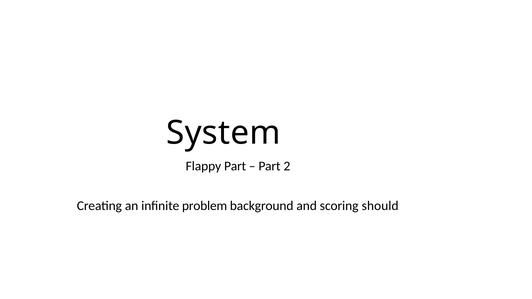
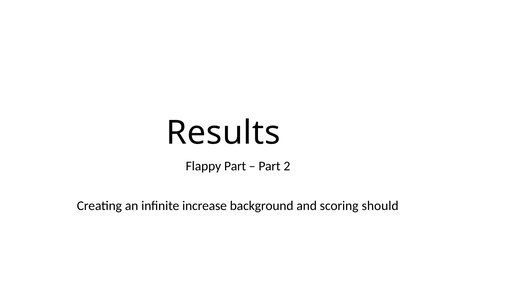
System: System -> Results
problem: problem -> increase
